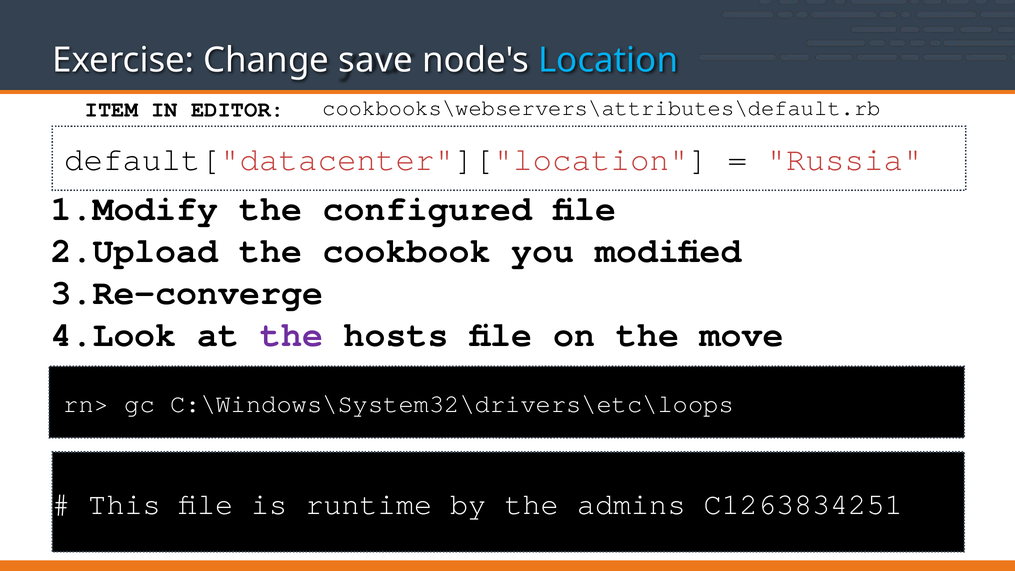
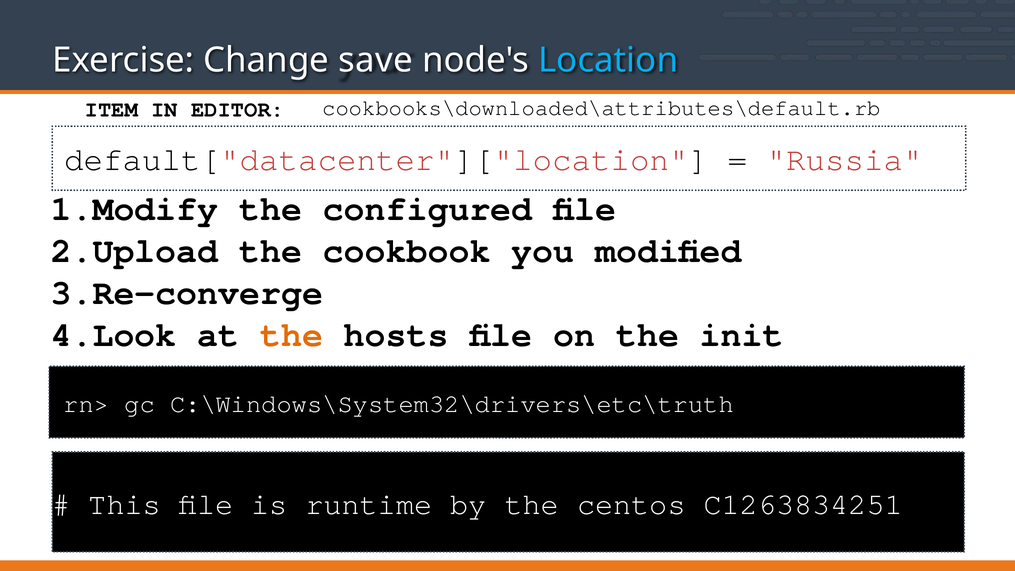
cookbooks\webservers\attributes\default.rb: cookbooks\webservers\attributes\default.rb -> cookbooks\downloaded\attributes\default.rb
the at (292, 334) colour: purple -> orange
move: move -> init
C:\Windows\System32\drivers\etc\loops: C:\Windows\System32\drivers\etc\loops -> C:\Windows\System32\drivers\etc\truth
admins: admins -> centos
